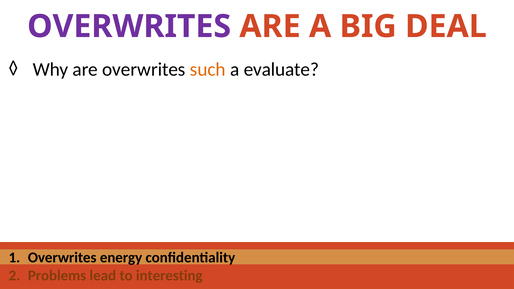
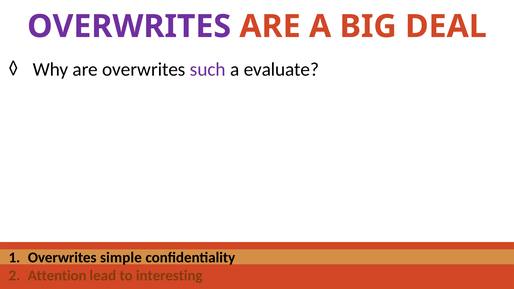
such colour: orange -> purple
energy: energy -> simple
Problems: Problems -> Attention
